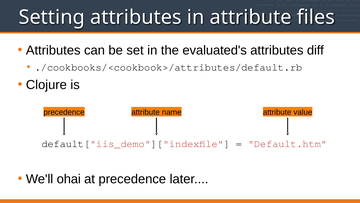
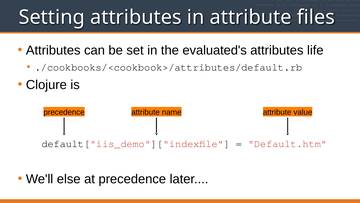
diff: diff -> life
ohai: ohai -> else
